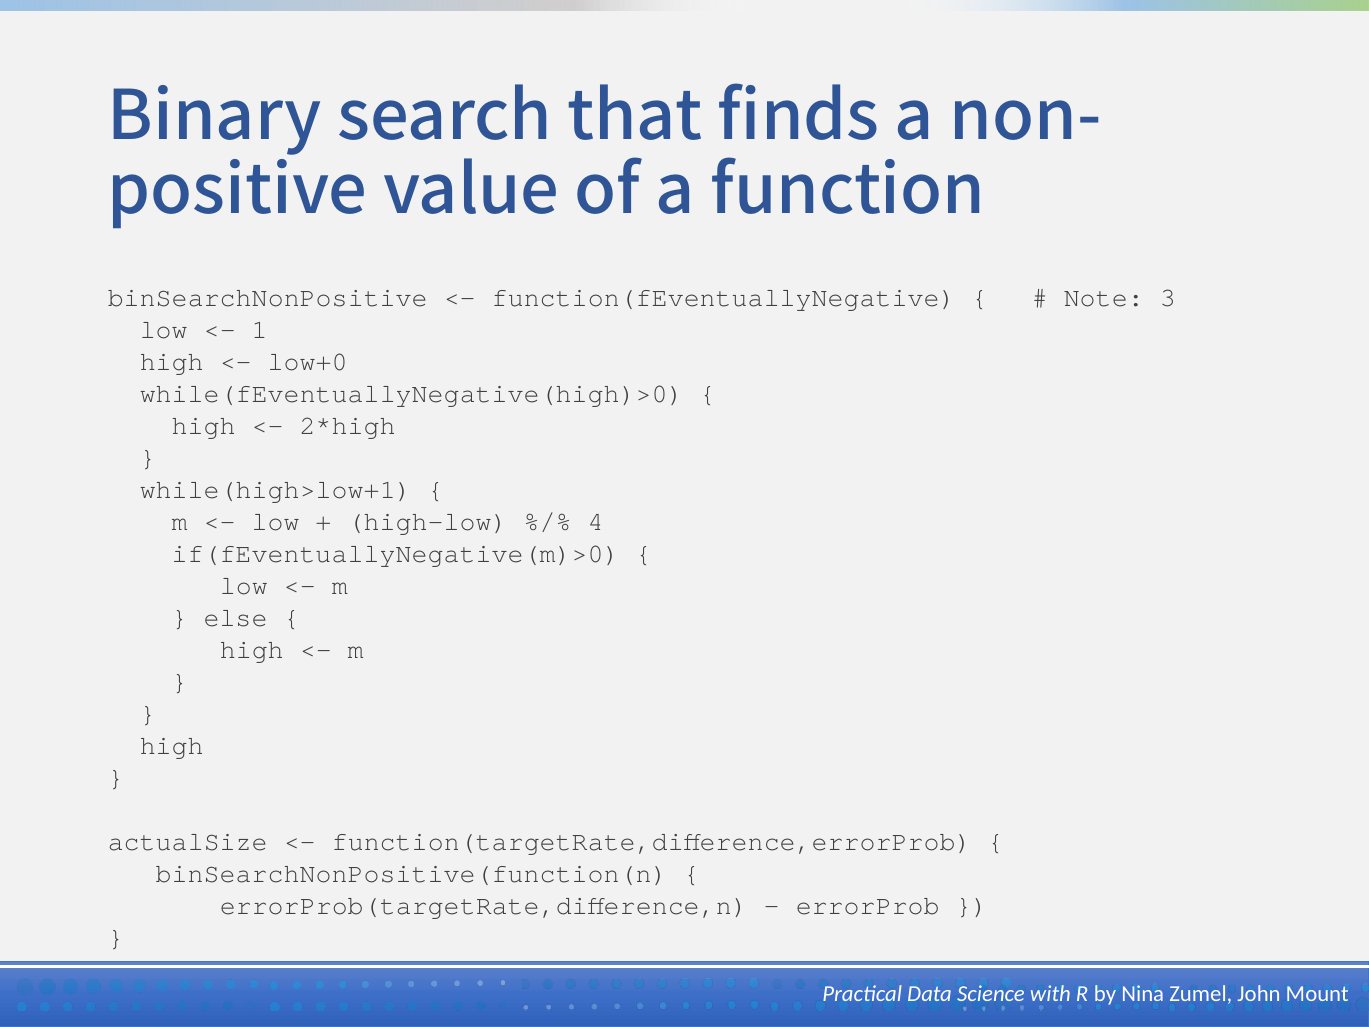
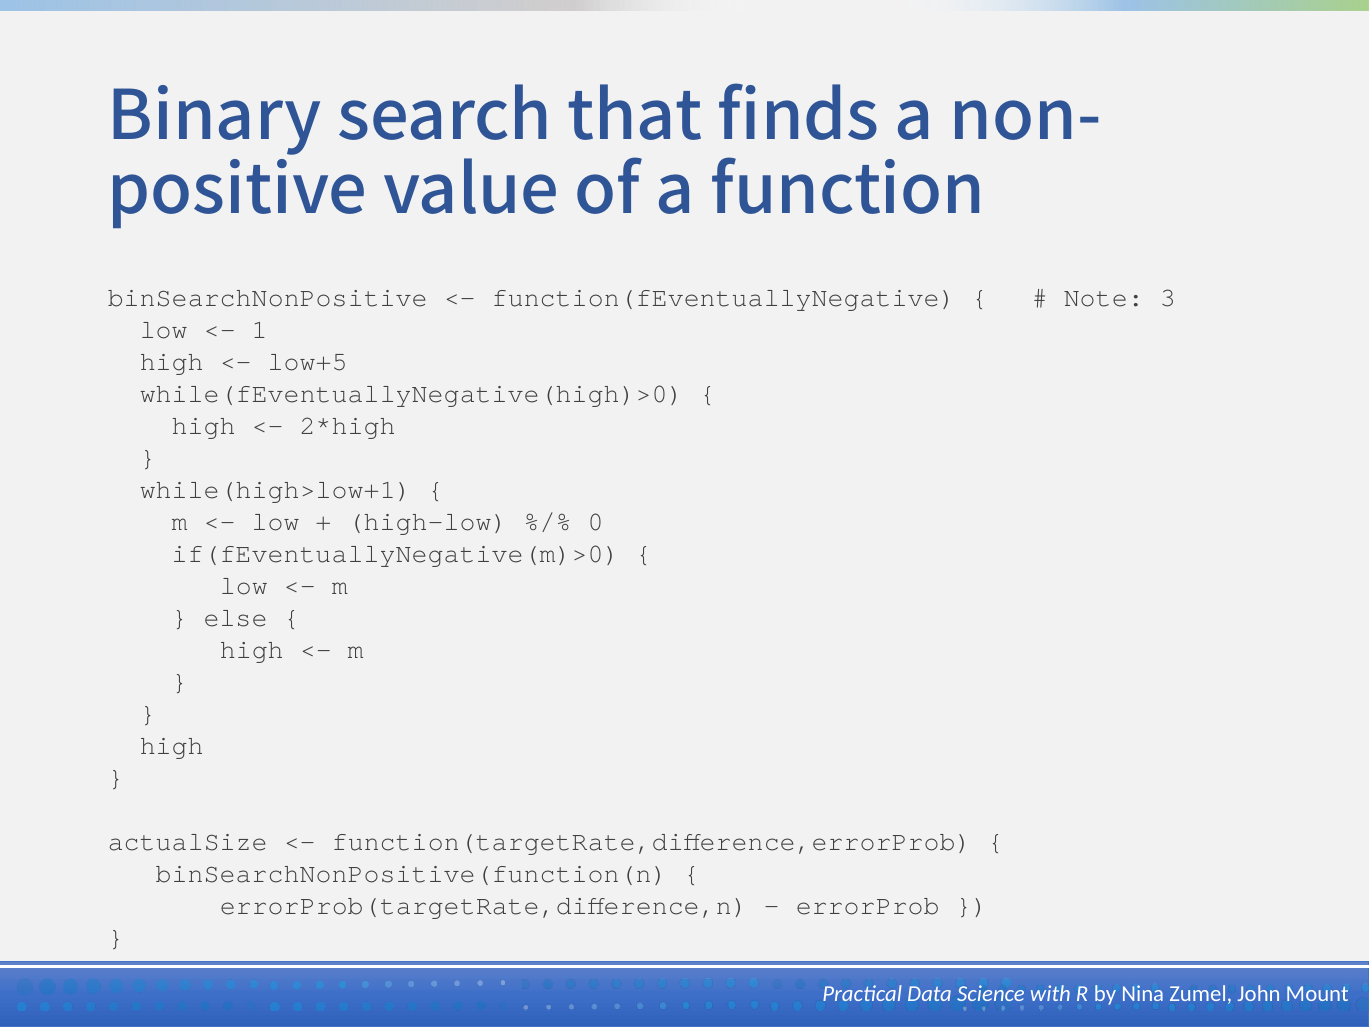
low+0: low+0 -> low+5
4: 4 -> 0
